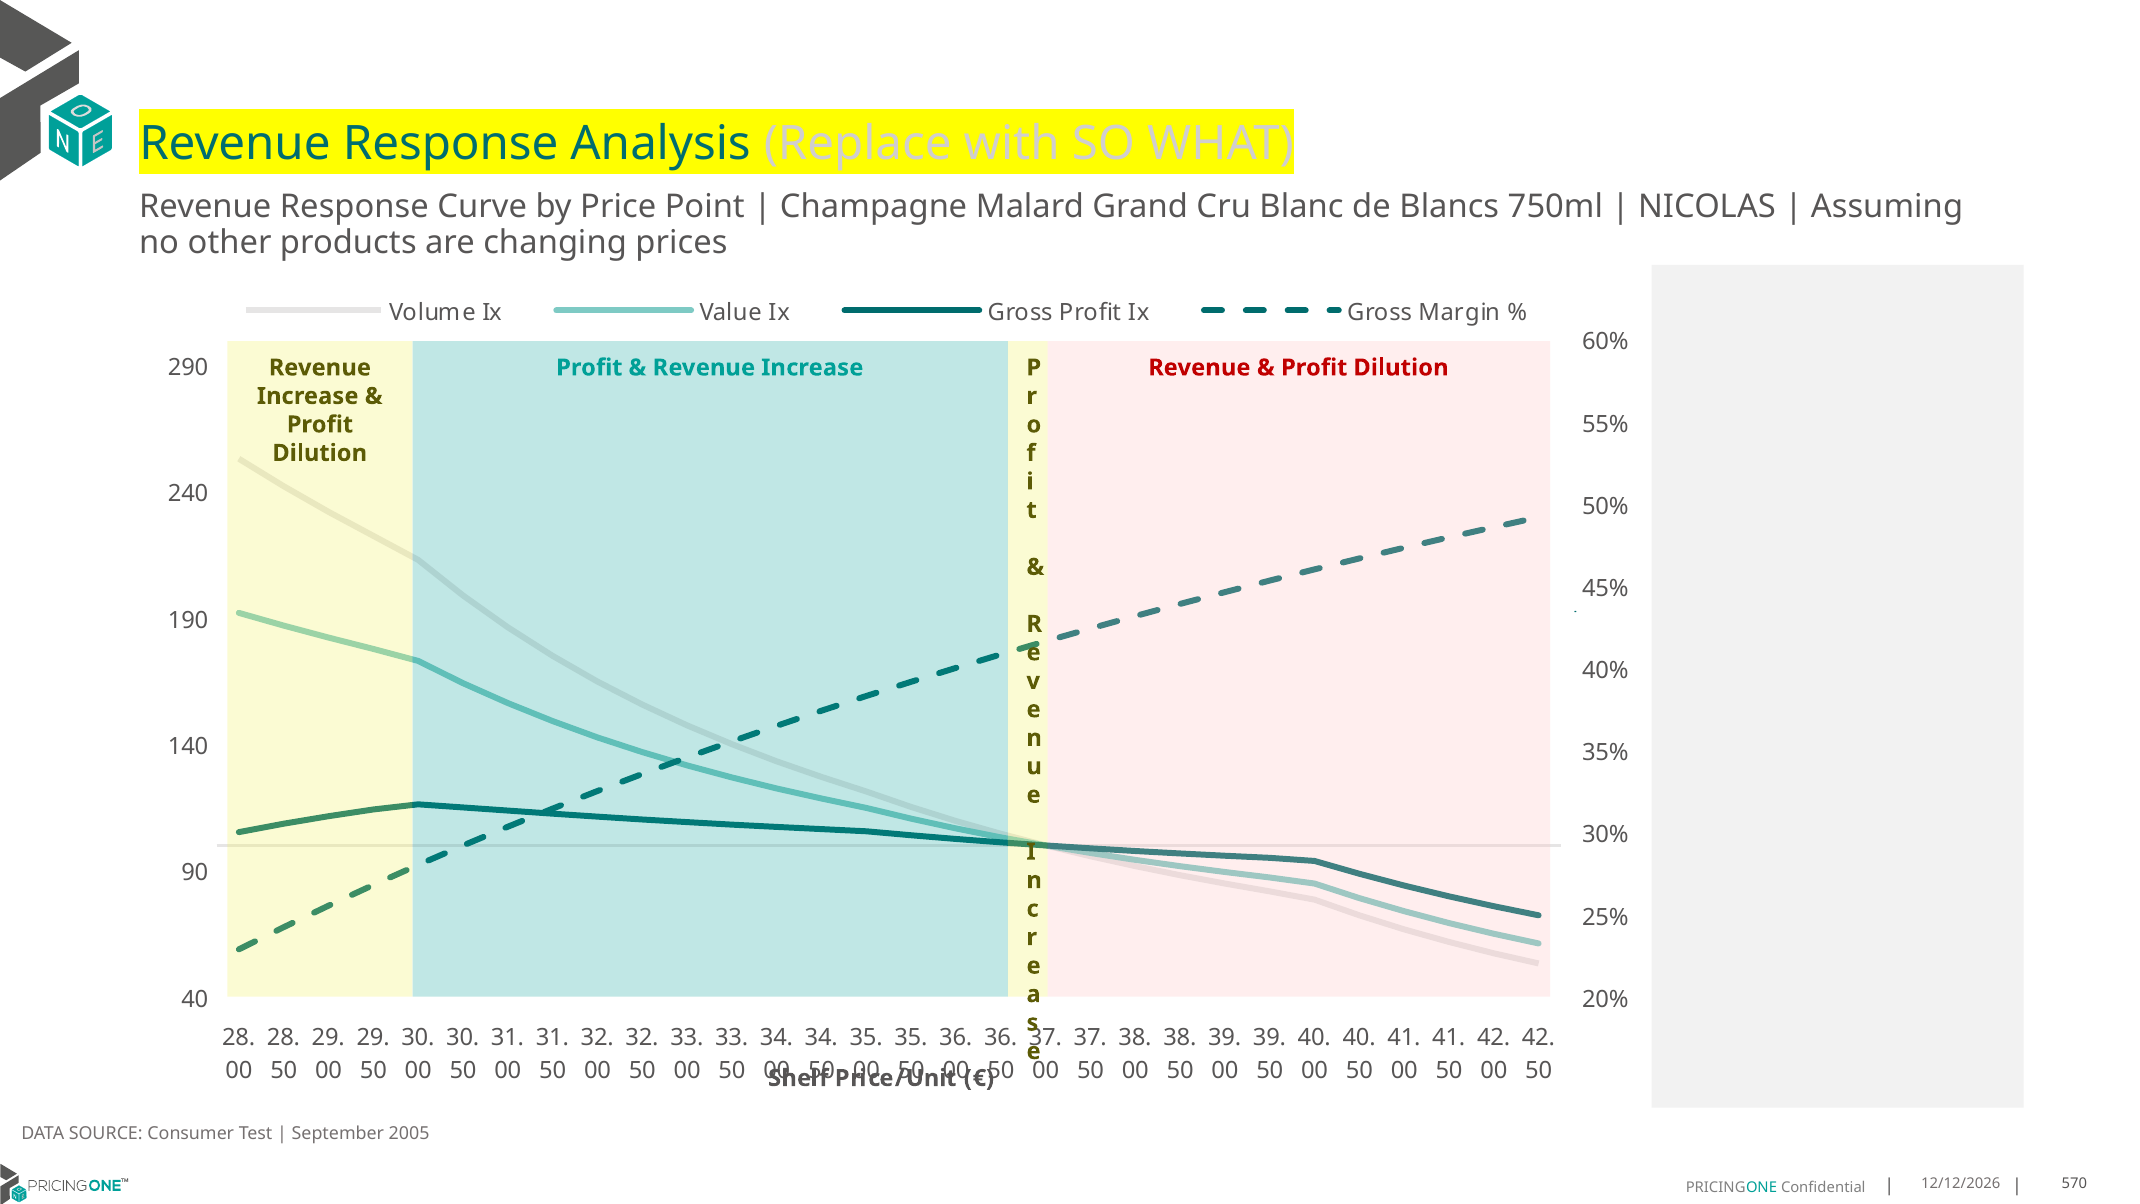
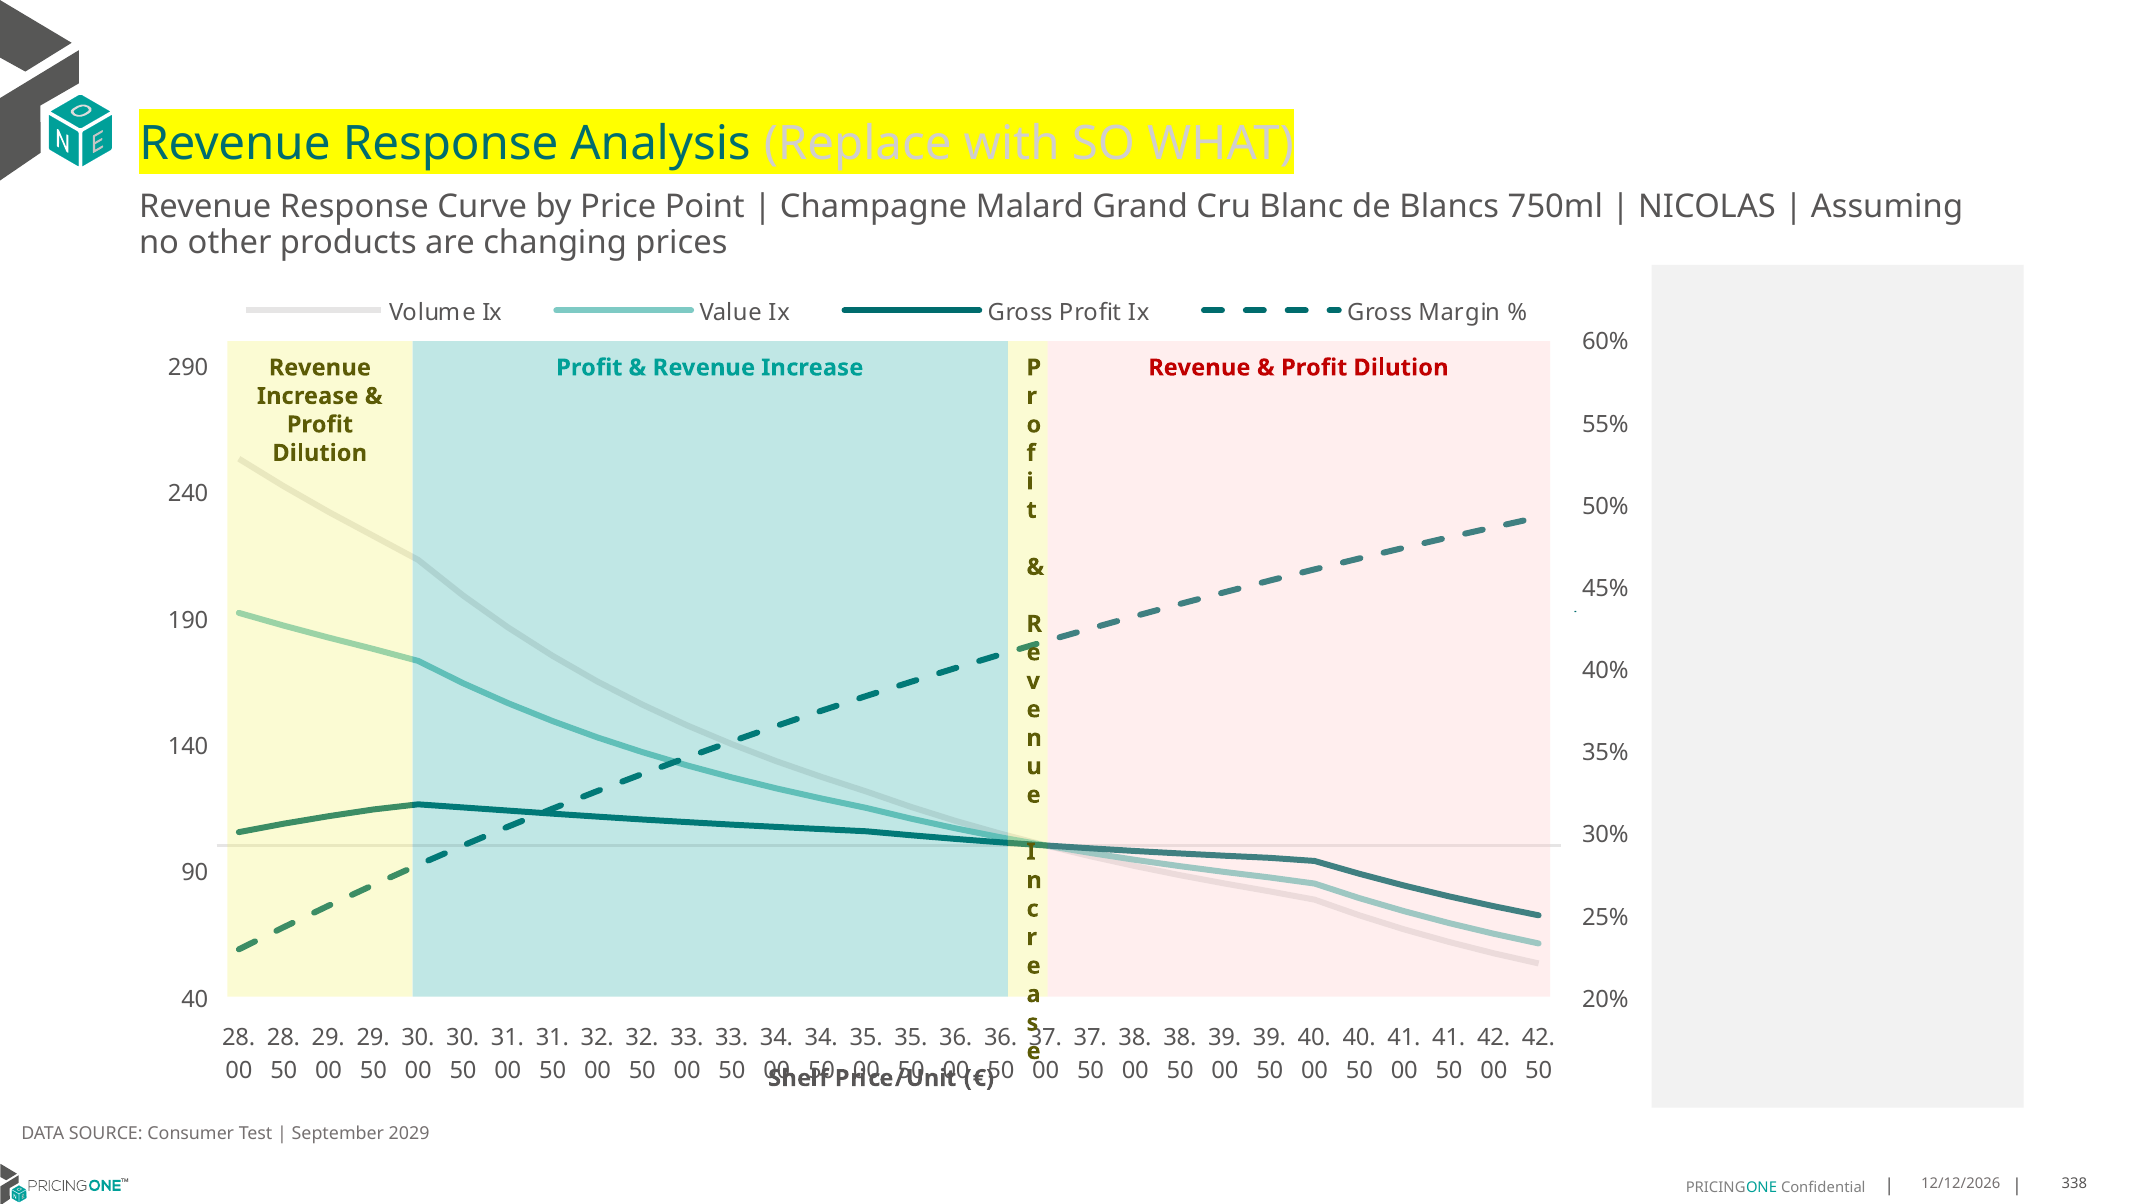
2005: 2005 -> 2029
570: 570 -> 338
